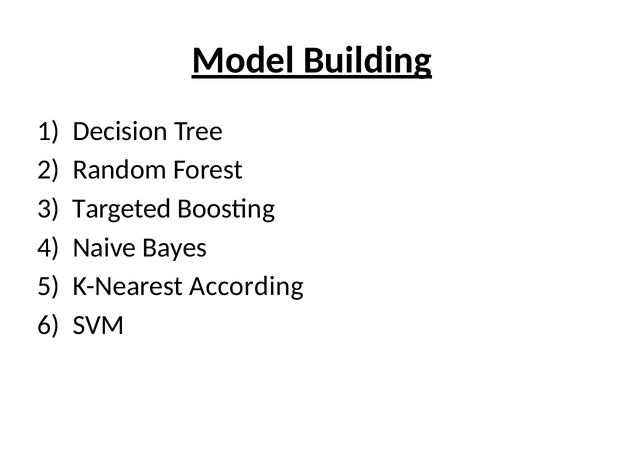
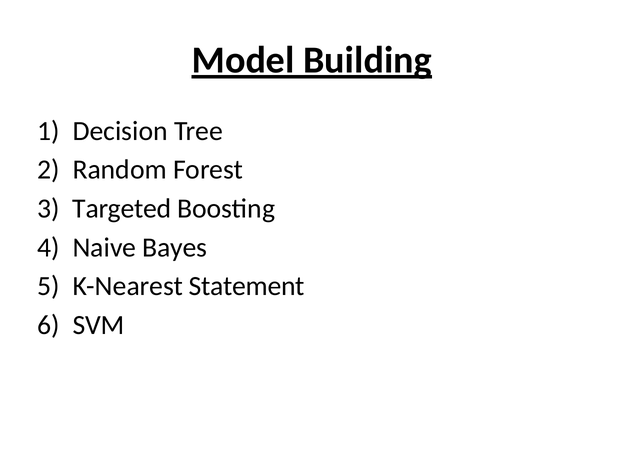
According: According -> Statement
